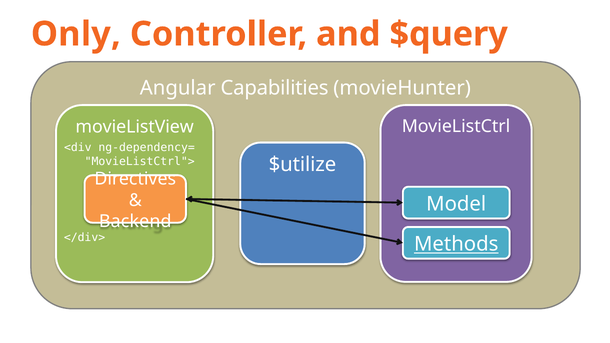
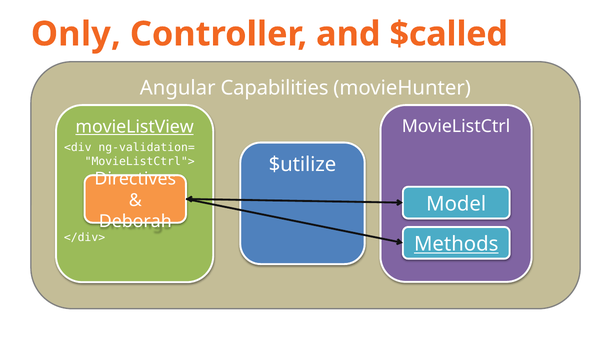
$query: $query -> $called
movieListView underline: none -> present
ng-dependency=: ng-dependency= -> ng-validation=
Backend: Backend -> Deborah
